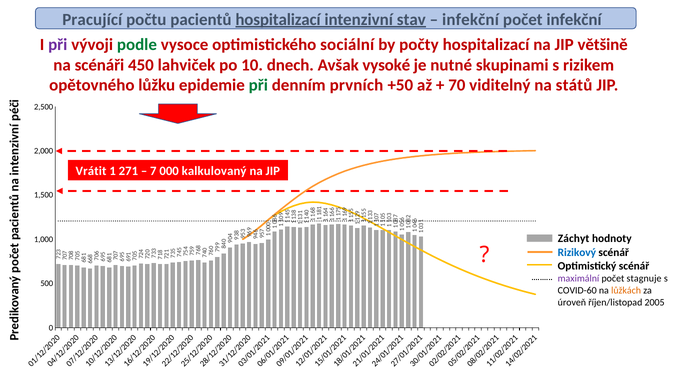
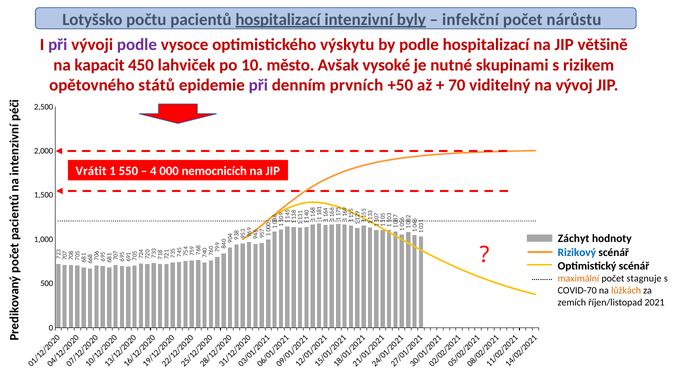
Pracující: Pracující -> Lotyšsko
stav: stav -> byly
počet infekční: infekční -> nárůstu
podle at (137, 45) colour: green -> purple
sociální: sociální -> výskytu
by počty: počty -> podle
scénáři: scénáři -> kapacit
dnech: dnech -> město
lůžku: lůžku -> států
při at (258, 85) colour: green -> purple
států: států -> vývoj
271: 271 -> 550
7 at (153, 171): 7 -> 4
kalkulovaný: kalkulovaný -> nemocnicích
maximální colour: purple -> orange
COVID-60: COVID-60 -> COVID-70
úroveň: úroveň -> zemích
2005: 2005 -> 2021
